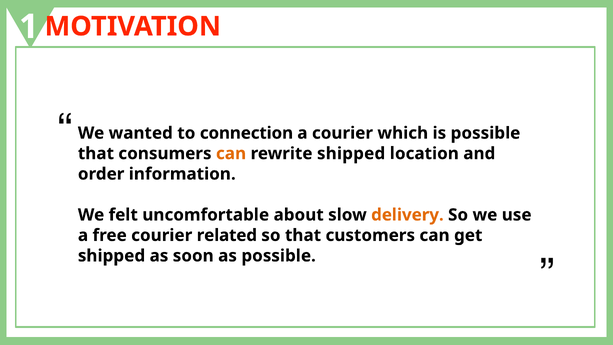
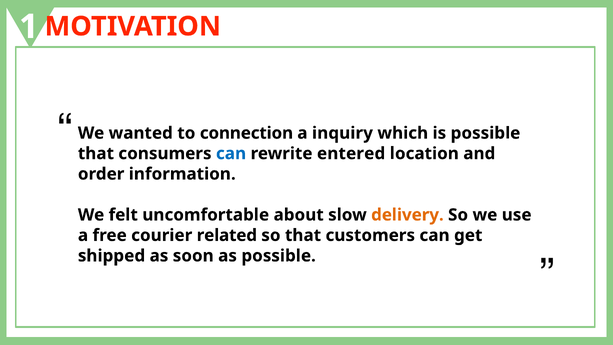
a courier: courier -> inquiry
can at (231, 153) colour: orange -> blue
rewrite shipped: shipped -> entered
